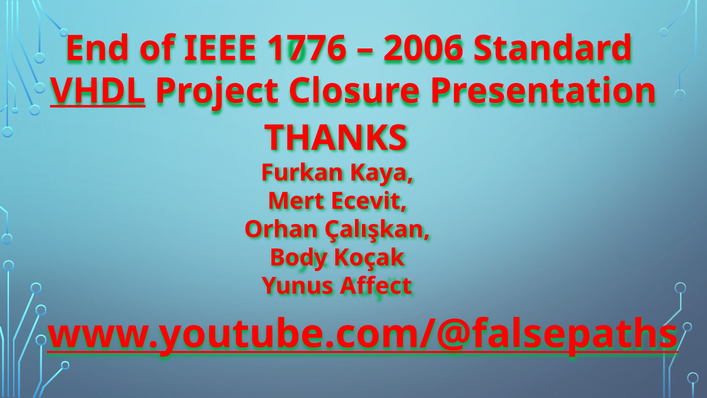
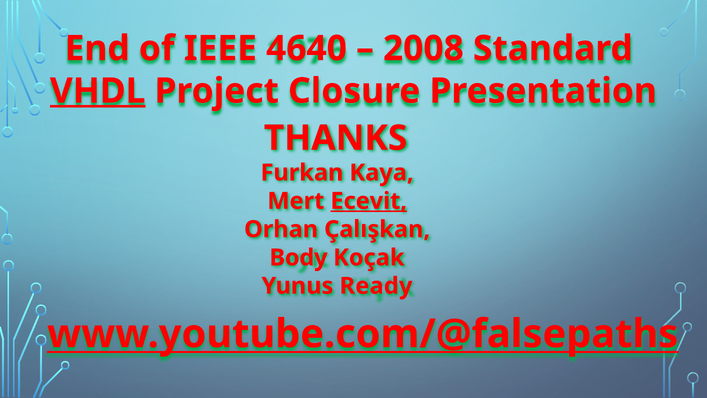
1776: 1776 -> 4640
2006: 2006 -> 2008
Ecevit underline: none -> present
Affect: Affect -> Ready
